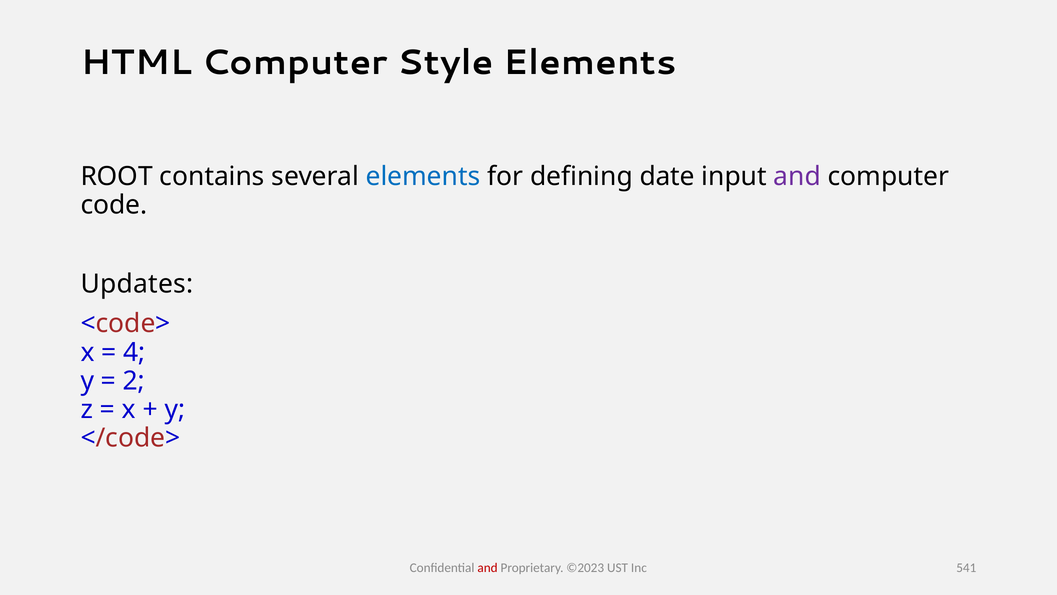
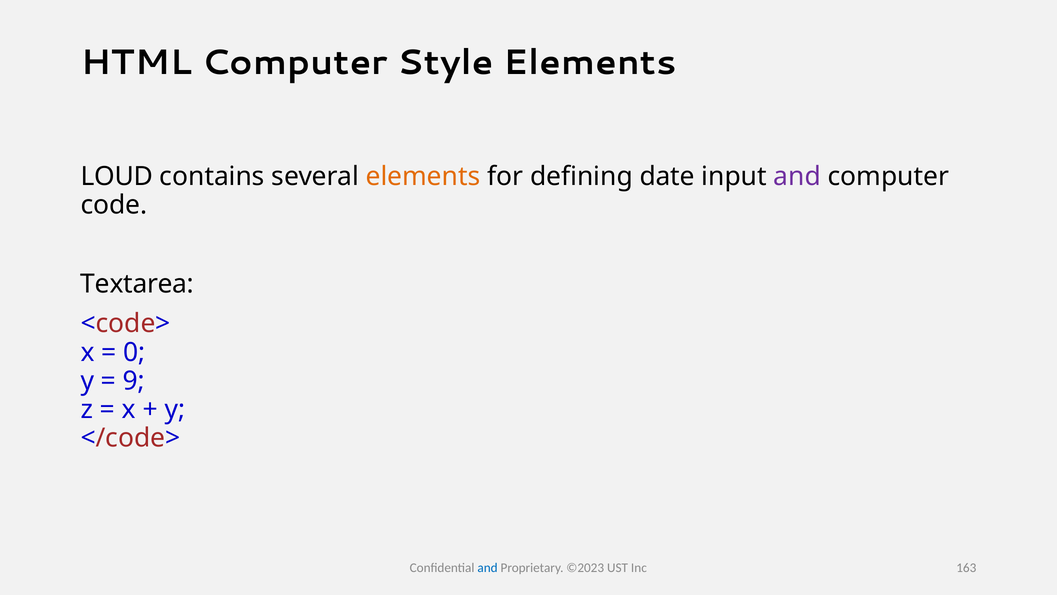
ROOT: ROOT -> LOUD
elements at (423, 176) colour: blue -> orange
Updates: Updates -> Textarea
4: 4 -> 0
2: 2 -> 9
and at (488, 568) colour: red -> blue
541: 541 -> 163
